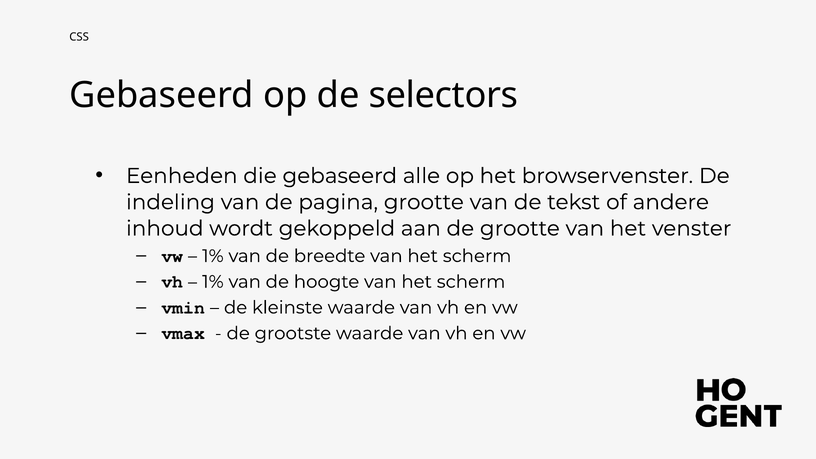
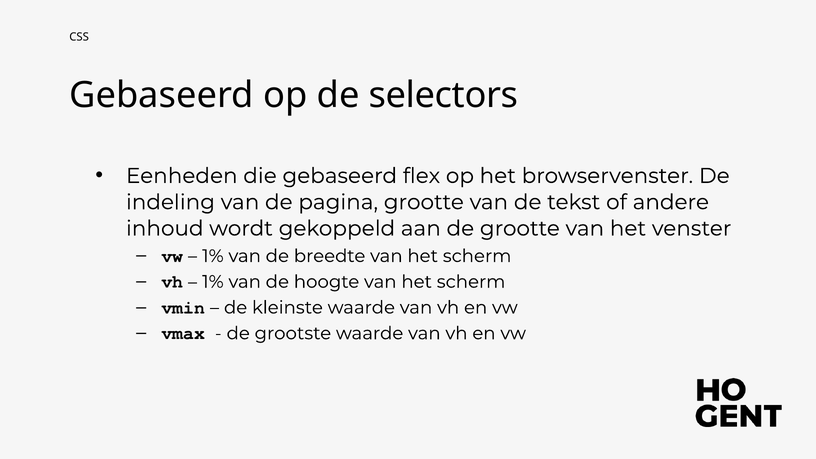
alle: alle -> flex
